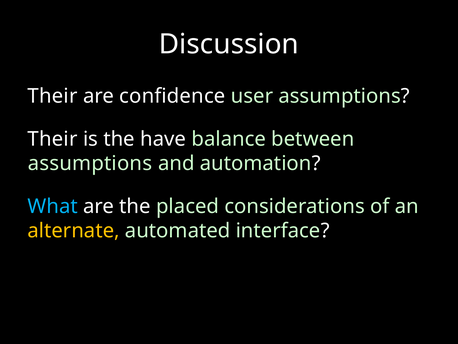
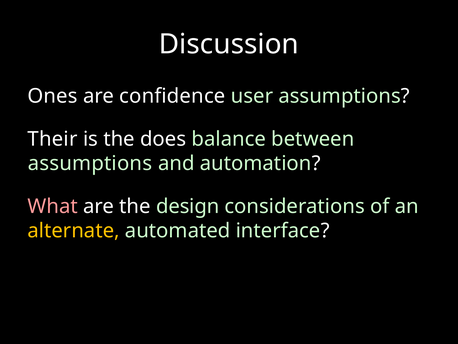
Their at (53, 96): Their -> Ones
have: have -> does
What colour: light blue -> pink
placed: placed -> design
